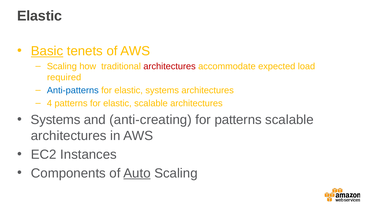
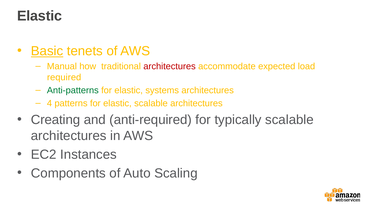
Scaling at (62, 66): Scaling -> Manual
Anti-patterns colour: blue -> green
Systems at (56, 120): Systems -> Creating
anti-creating: anti-creating -> anti-required
for patterns: patterns -> typically
Auto underline: present -> none
